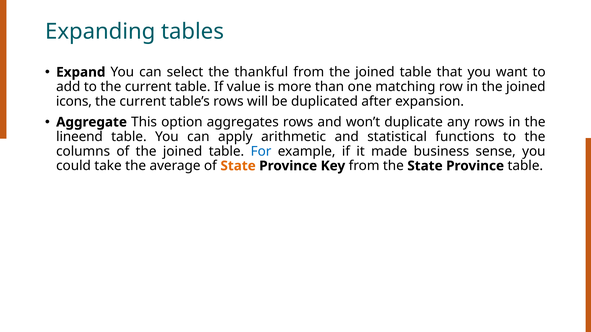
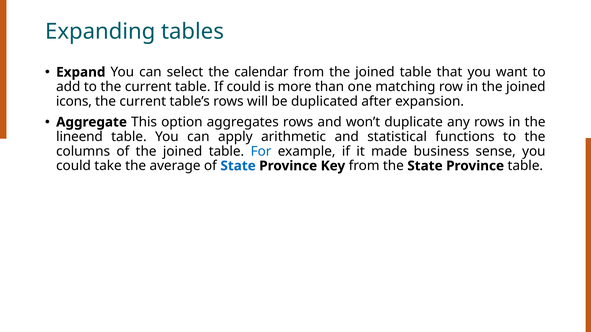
thankful: thankful -> calendar
If value: value -> could
State at (238, 166) colour: orange -> blue
